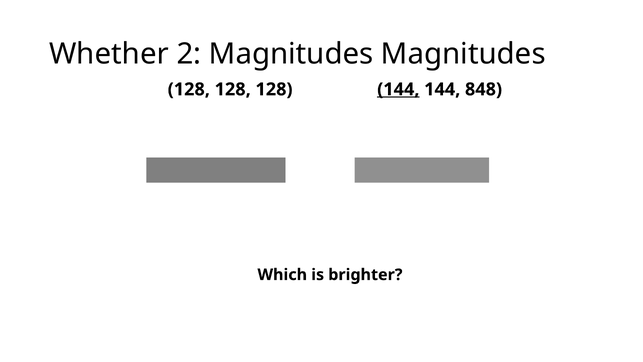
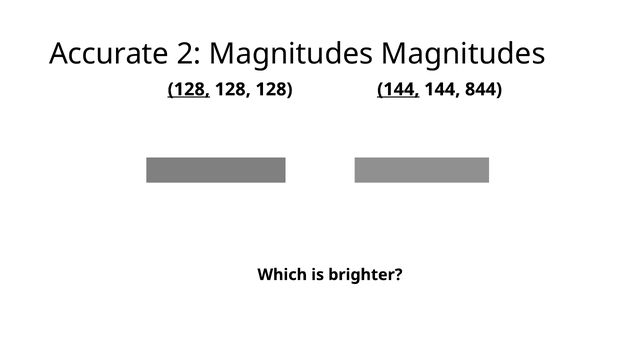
Whether: Whether -> Accurate
128 at (189, 89) underline: none -> present
848: 848 -> 844
